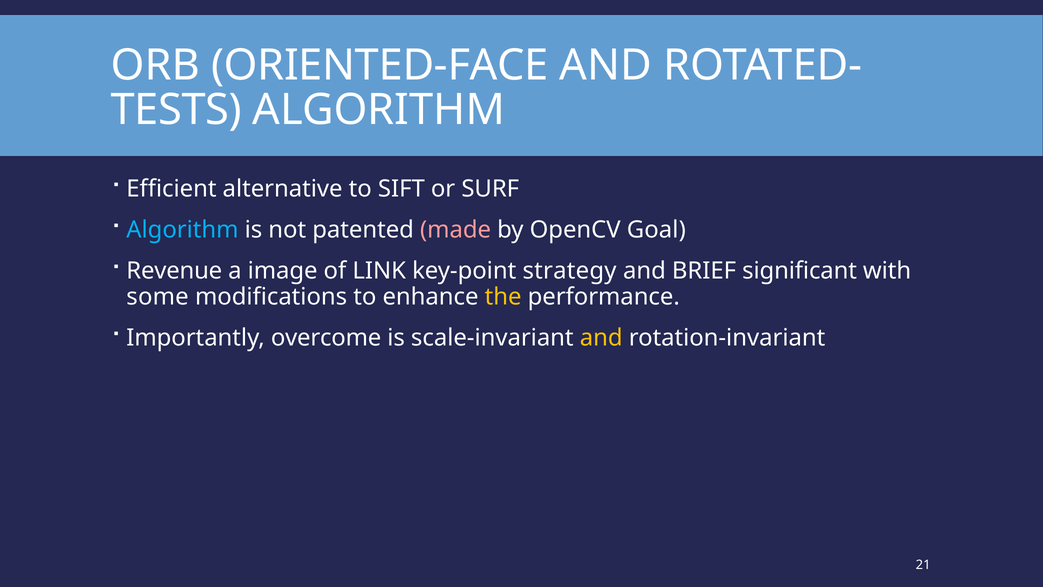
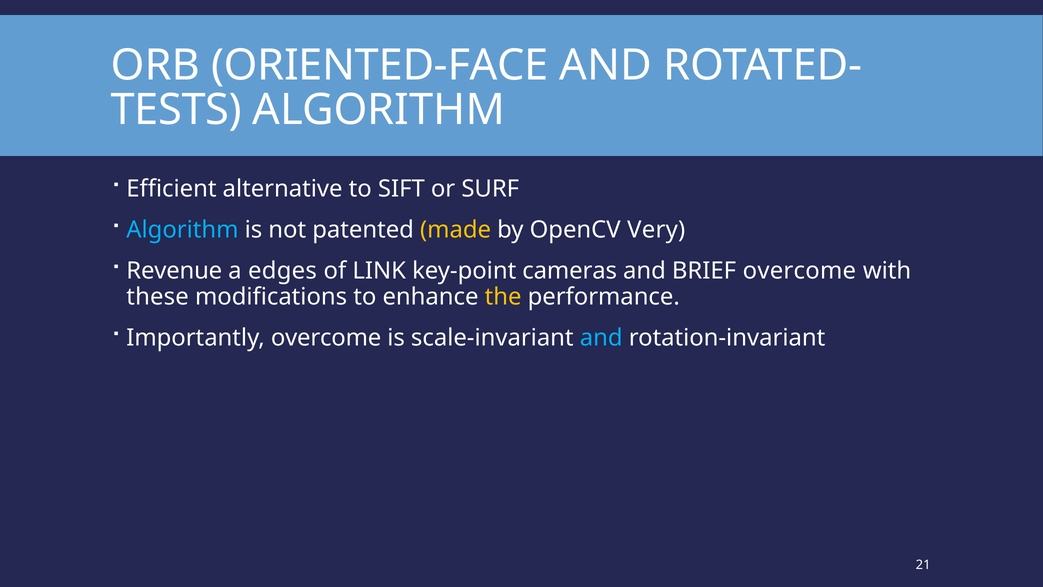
made colour: pink -> yellow
Goal: Goal -> Very
image: image -> edges
strategy: strategy -> cameras
BRIEF significant: significant -> overcome
some: some -> these
and at (601, 338) colour: yellow -> light blue
